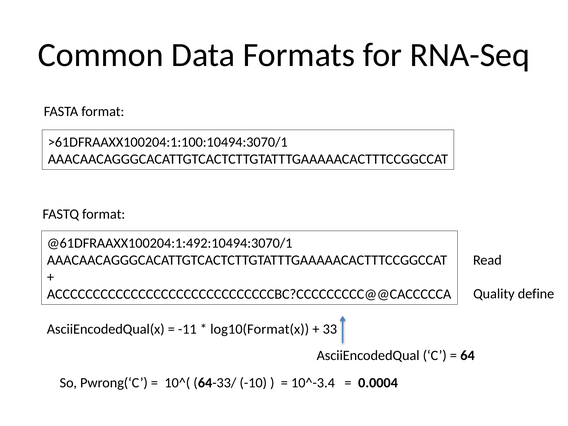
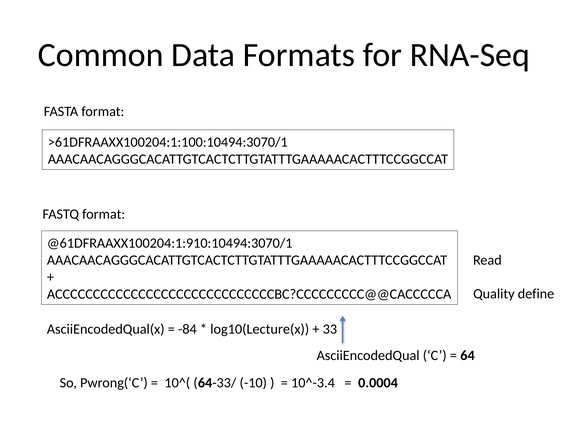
@61DFRAAXX100204:1:492:10494:3070/1: @61DFRAAXX100204:1:492:10494:3070/1 -> @61DFRAAXX100204:1:910:10494:3070/1
-11: -11 -> -84
log10(Format(x: log10(Format(x -> log10(Lecture(x
